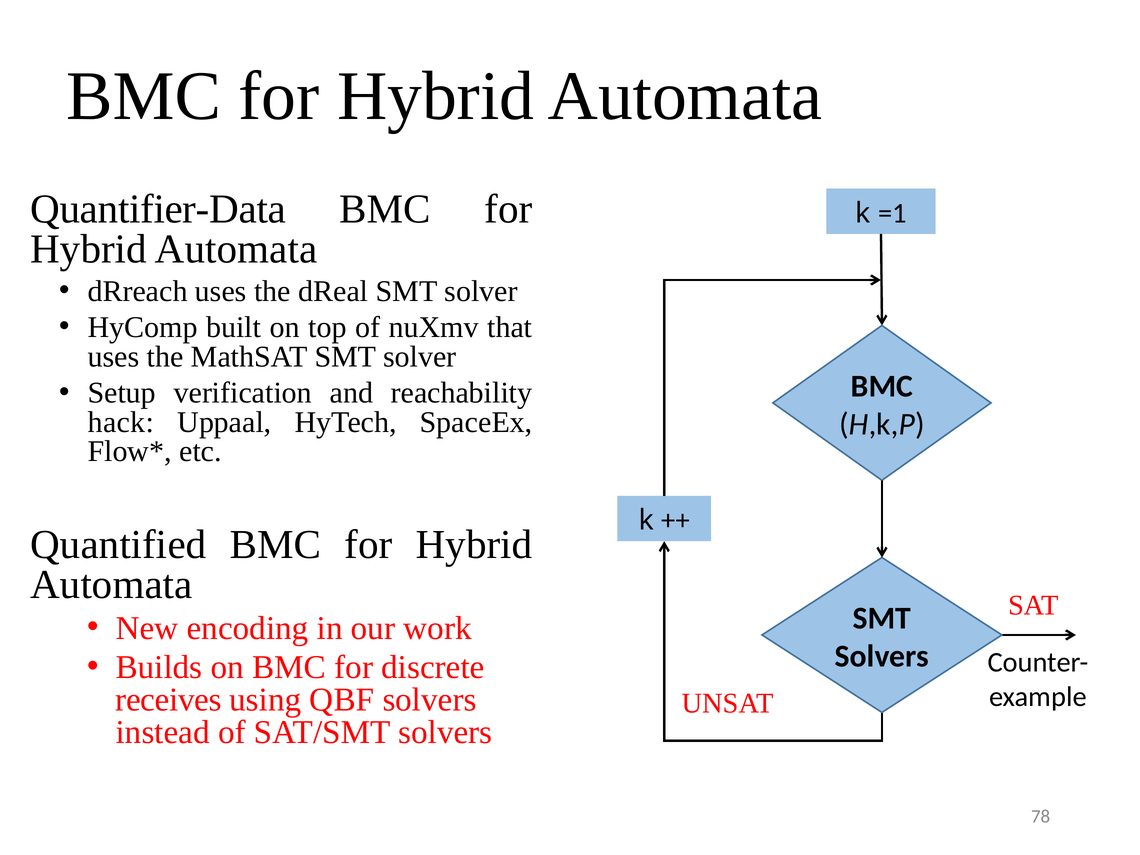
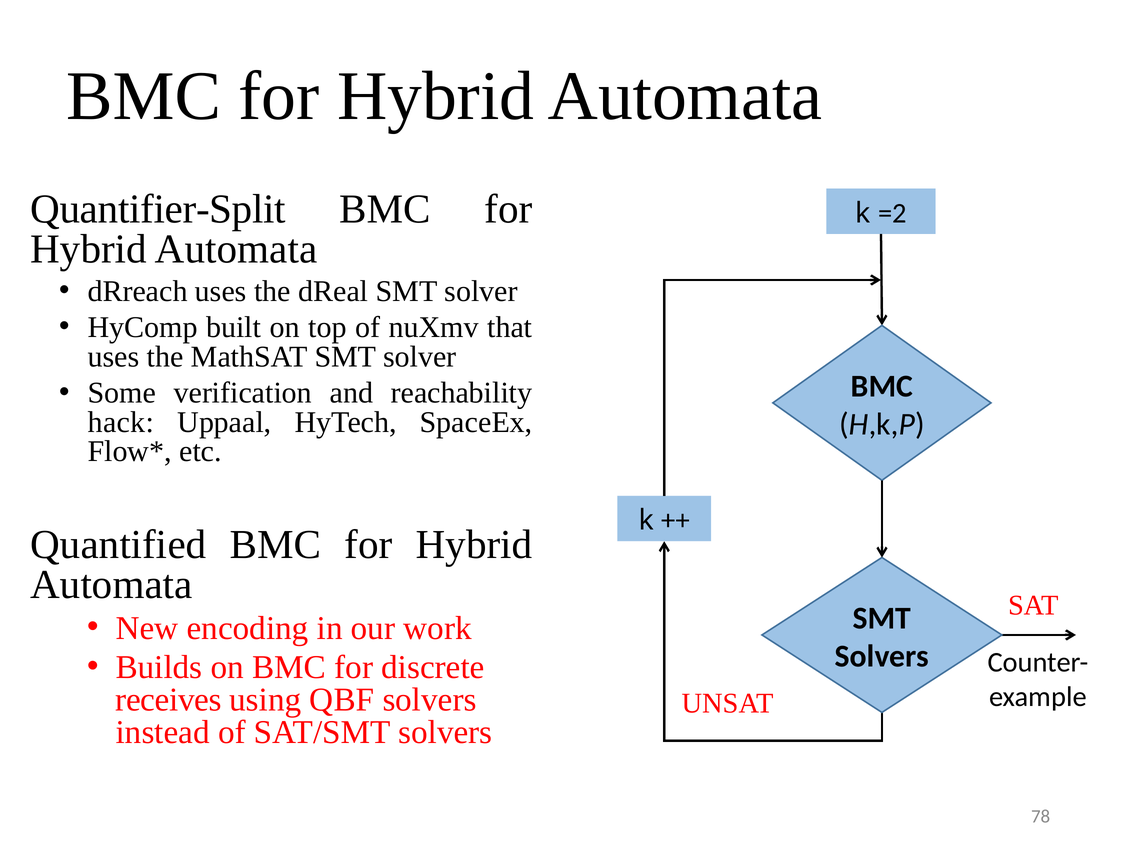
Quantifier-Data: Quantifier-Data -> Quantifier-Split
=1: =1 -> =2
Setup: Setup -> Some
